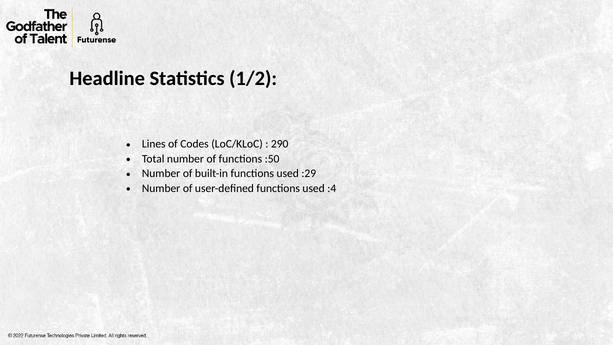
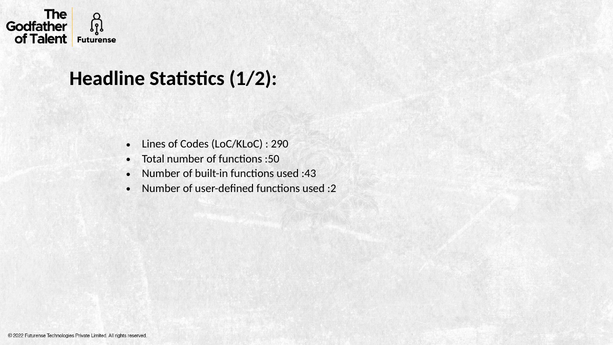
:29: :29 -> :43
:4: :4 -> :2
